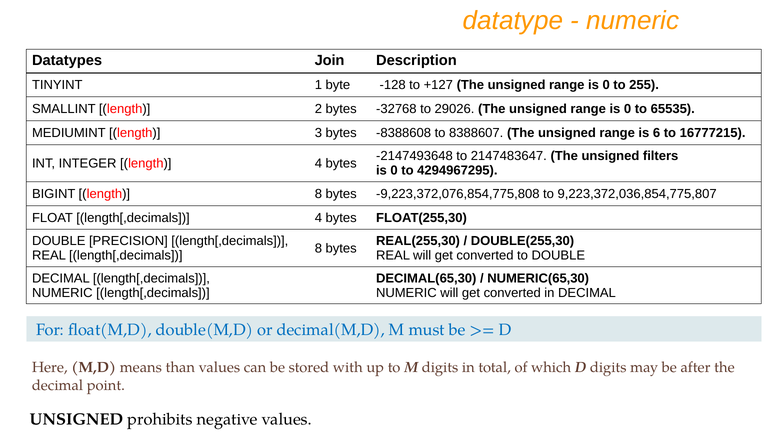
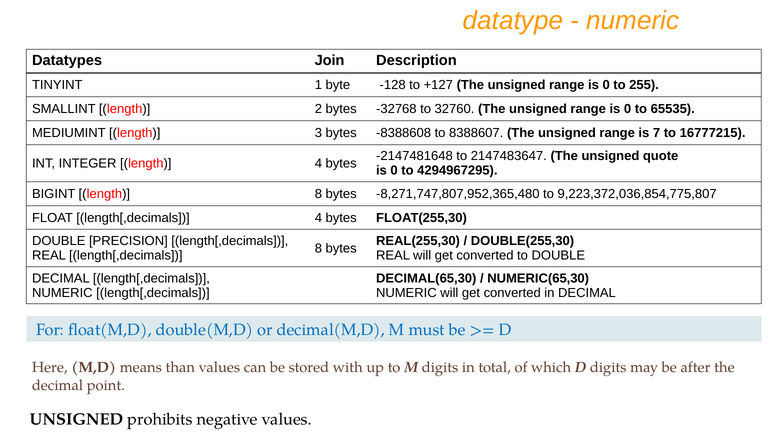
29026: 29026 -> 32760
6: 6 -> 7
-2147493648: -2147493648 -> -2147481648
filters: filters -> quote
-9,223,372,076,854,775,808: -9,223,372,076,854,775,808 -> -8,271,747,807,952,365,480
